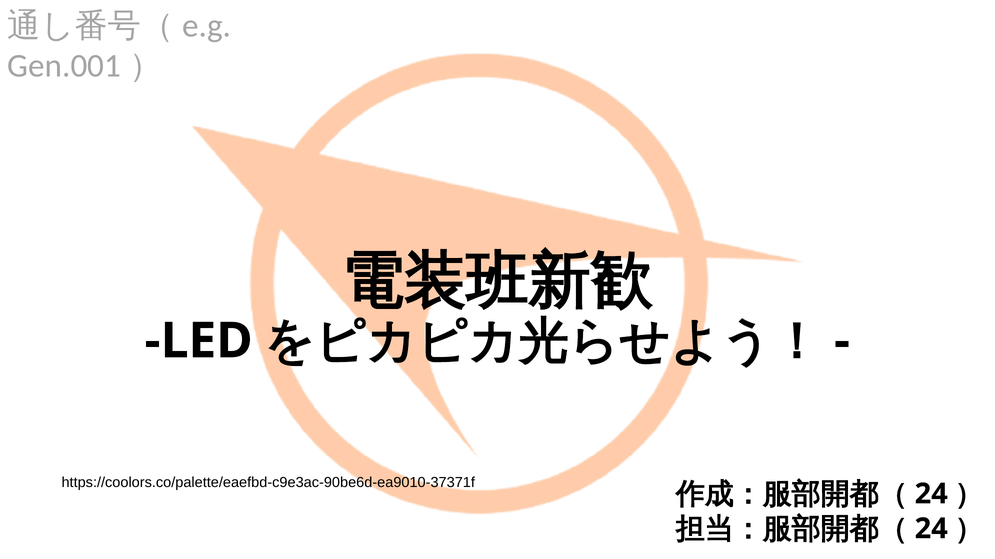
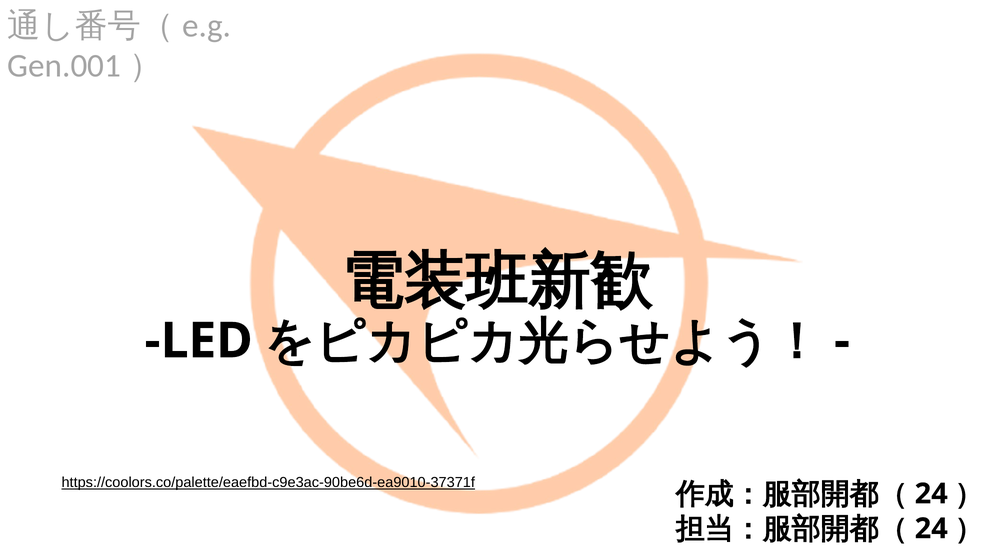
https://coolors.co/palette/eaefbd-c9e3ac-90be6d-ea9010-37371f underline: none -> present
